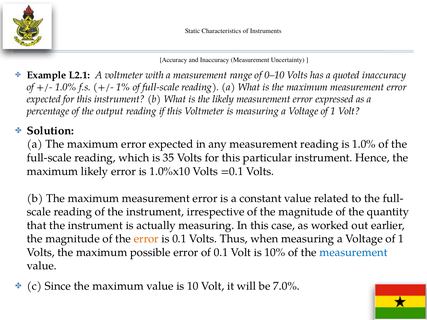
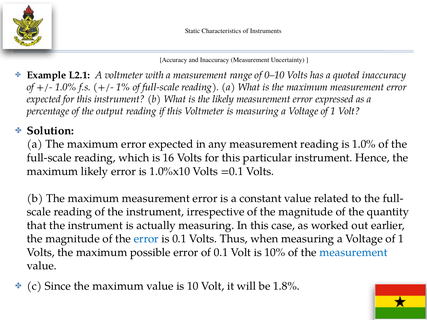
35: 35 -> 16
error at (146, 239) colour: orange -> blue
7.0%: 7.0% -> 1.8%
